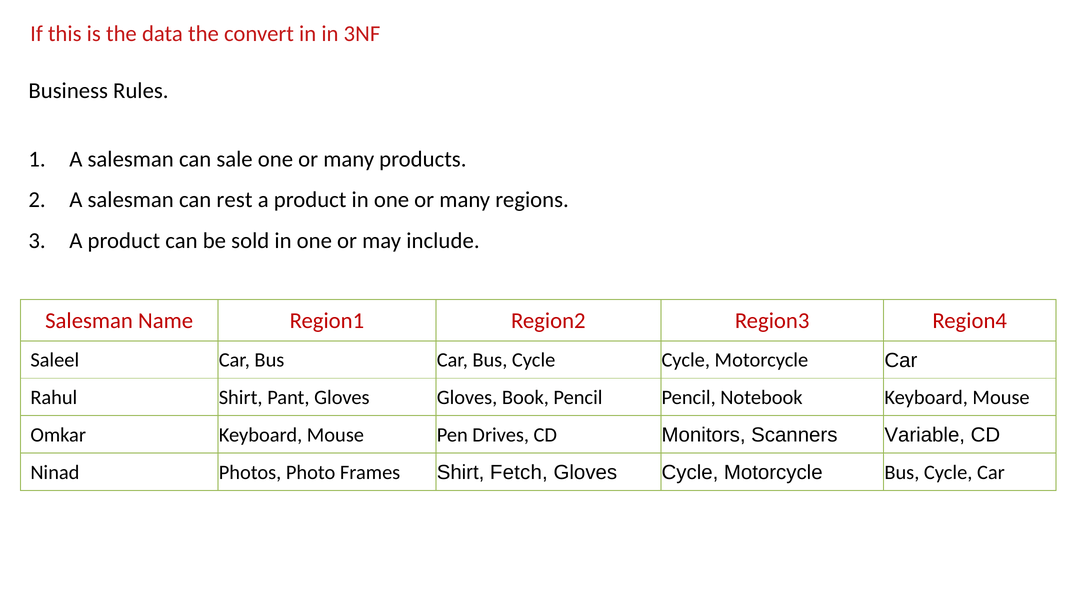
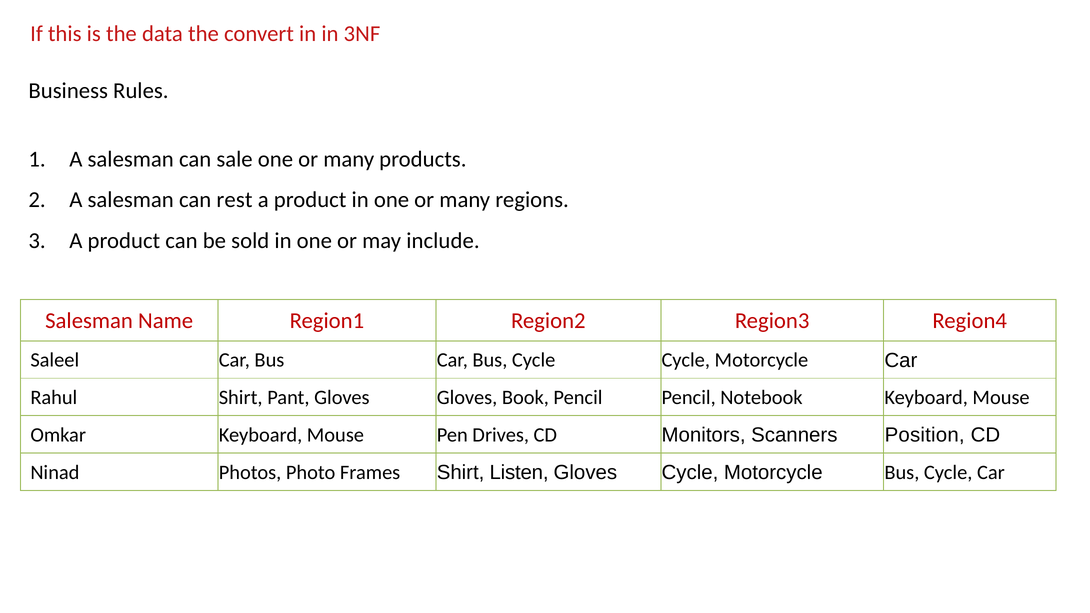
Variable: Variable -> Position
Fetch: Fetch -> Listen
